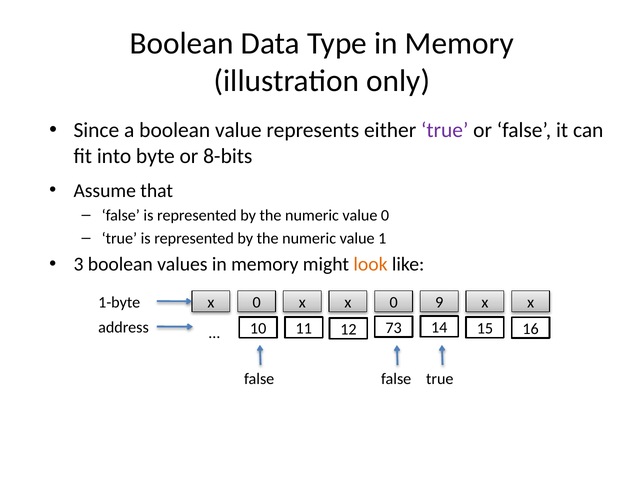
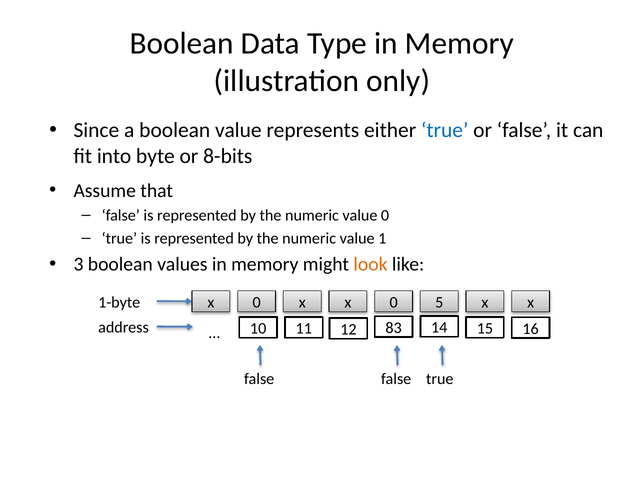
true at (445, 130) colour: purple -> blue
9: 9 -> 5
73: 73 -> 83
